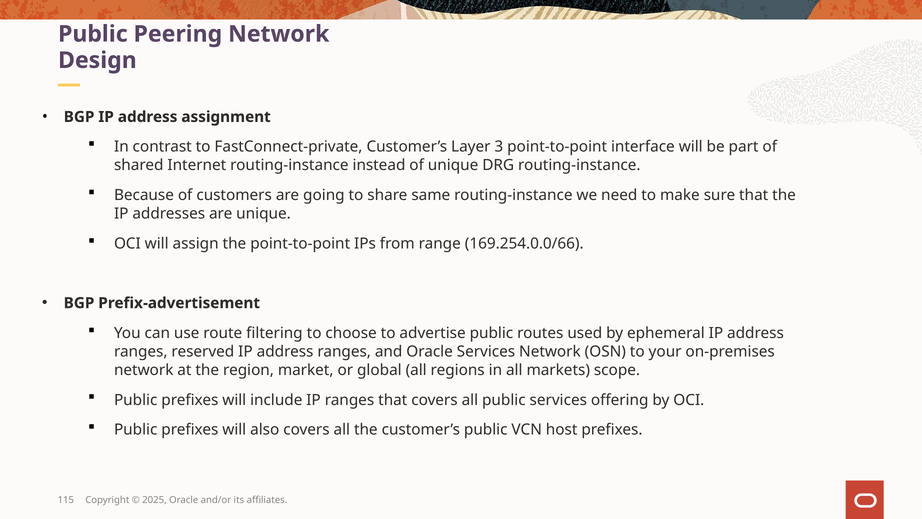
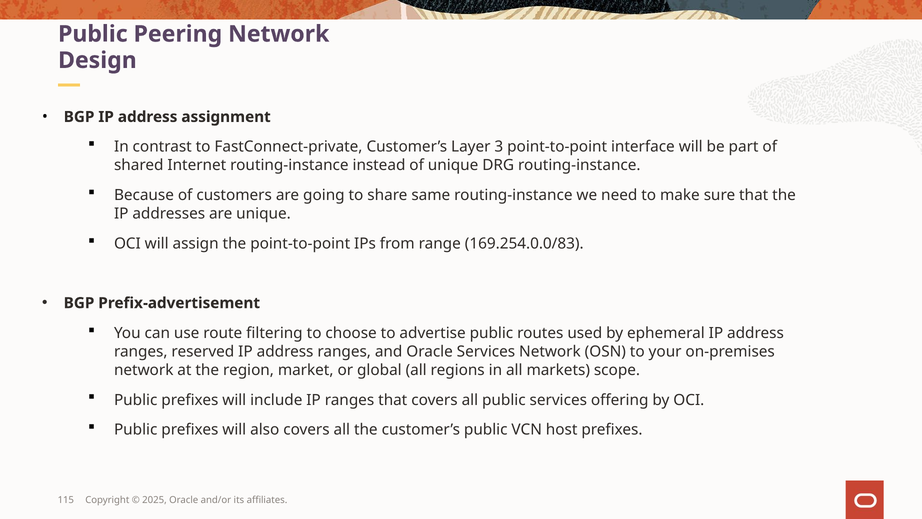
169.254.0.0/66: 169.254.0.0/66 -> 169.254.0.0/83
